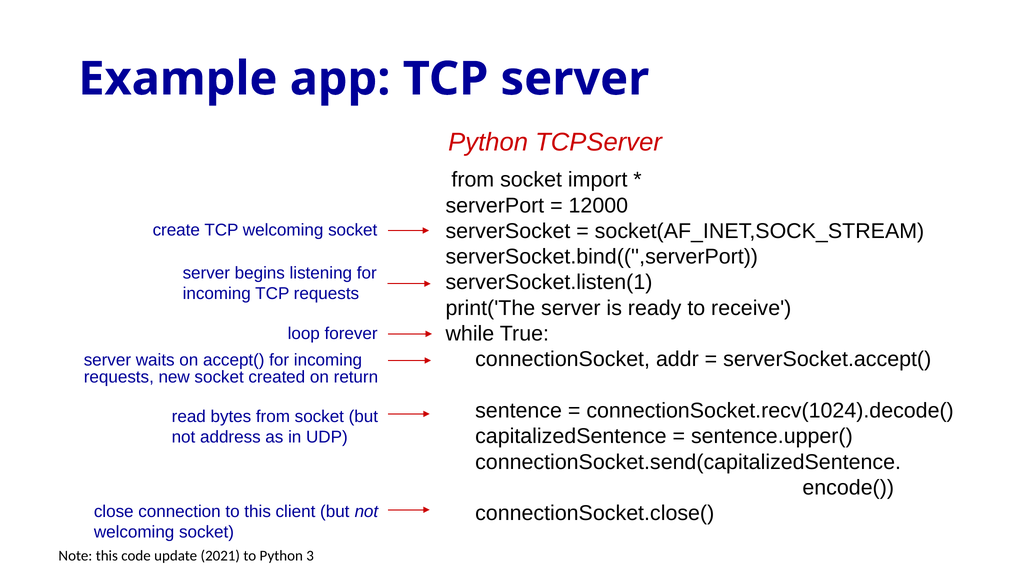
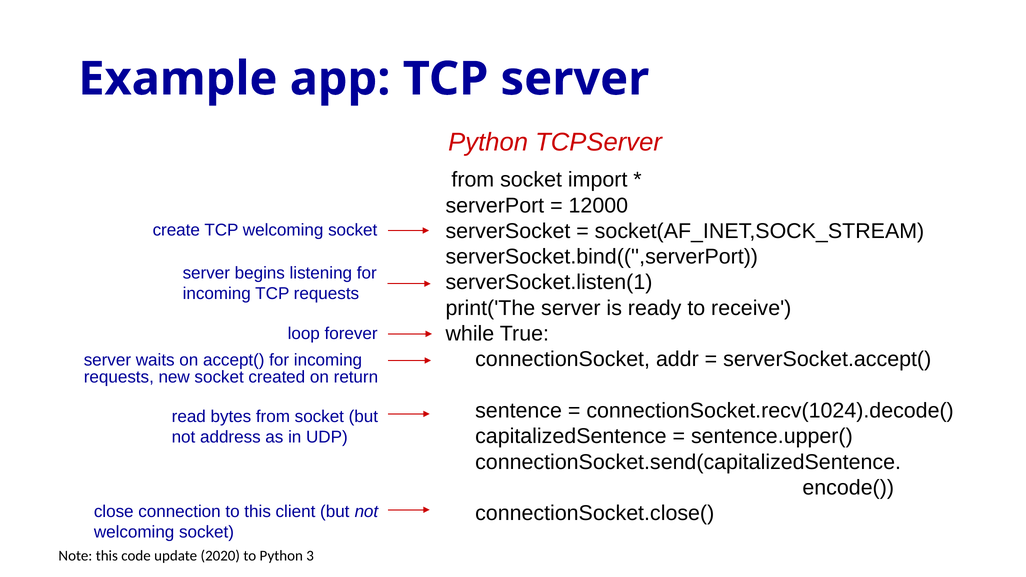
2021: 2021 -> 2020
